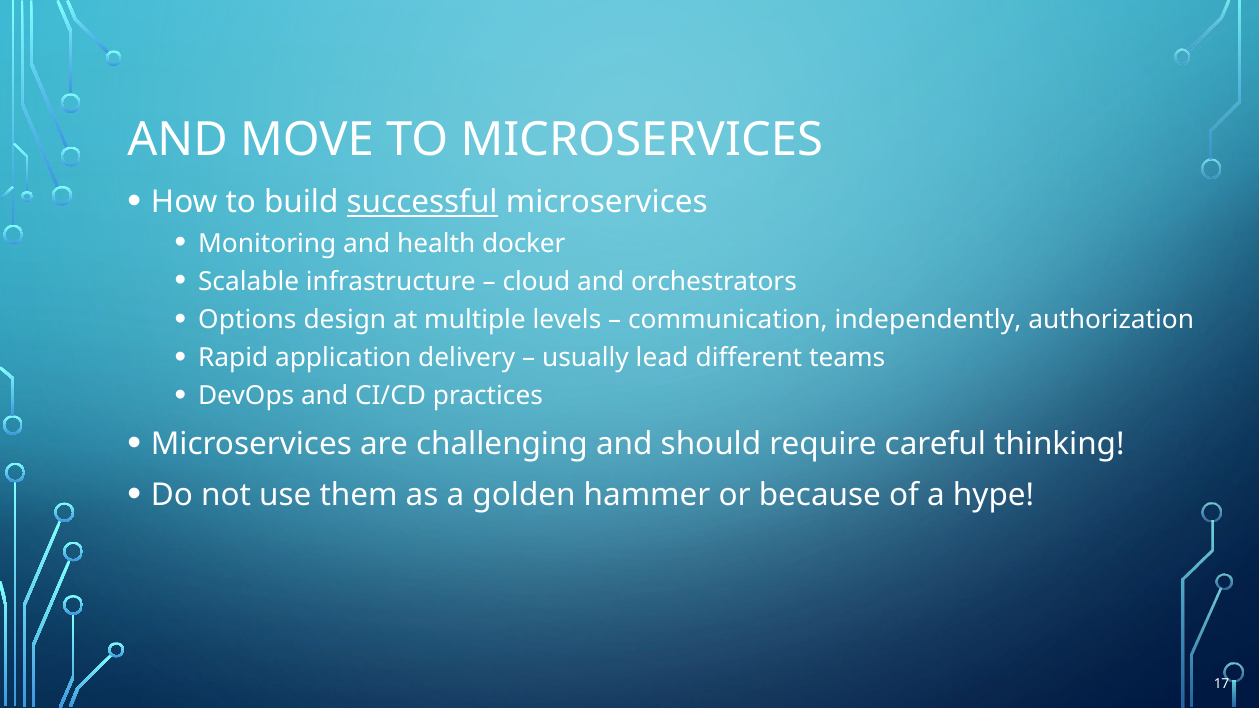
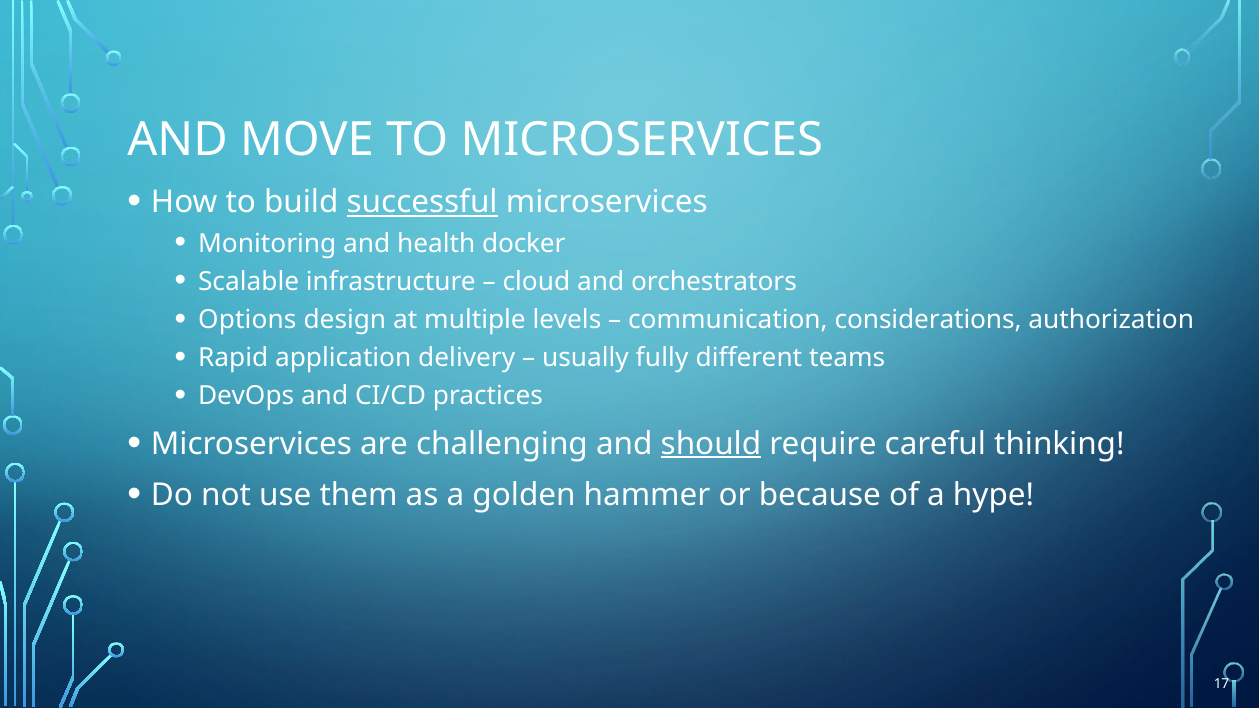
independently: independently -> considerations
lead: lead -> fully
should underline: none -> present
